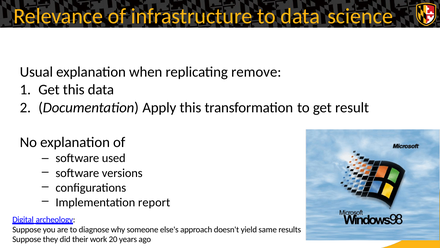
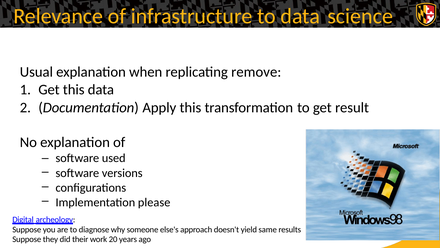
report: report -> please
